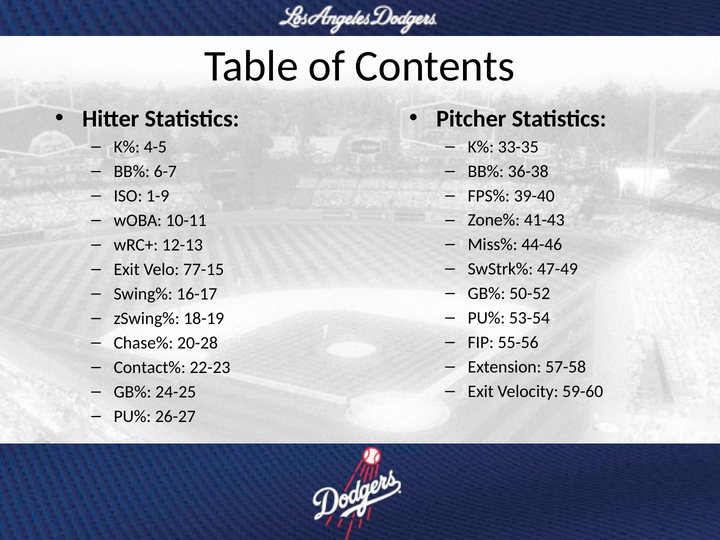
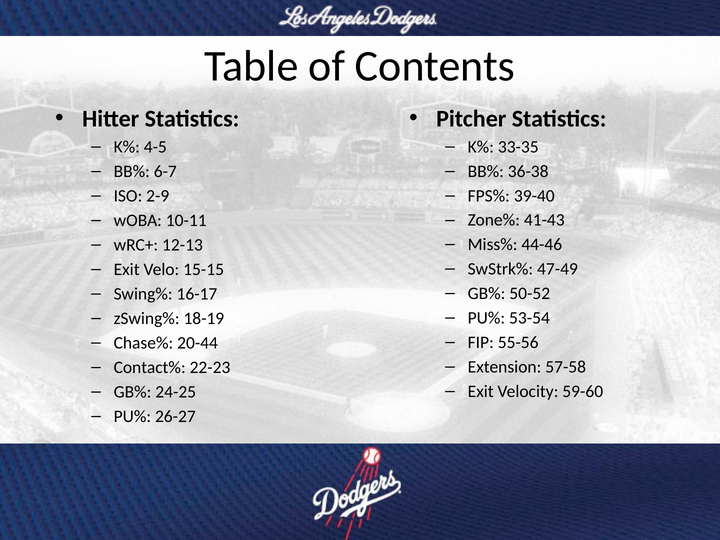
1-9: 1-9 -> 2-9
77-15: 77-15 -> 15-15
20-28: 20-28 -> 20-44
